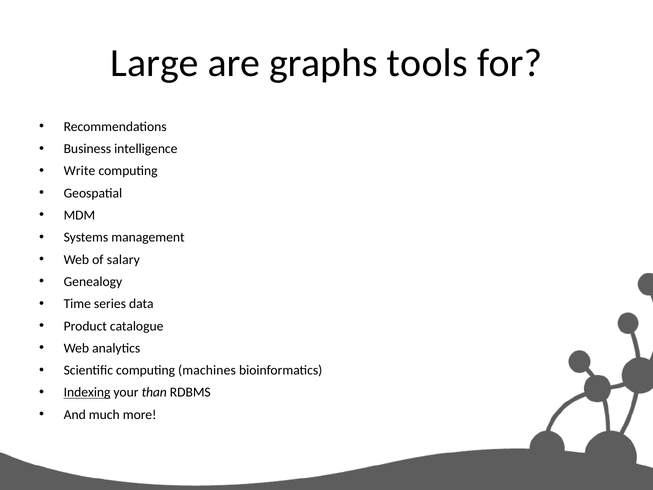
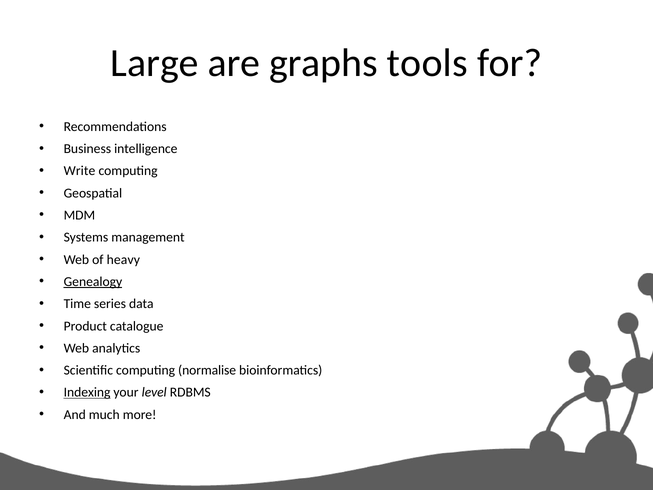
salary: salary -> heavy
Genealogy underline: none -> present
machines: machines -> normalise
than: than -> level
